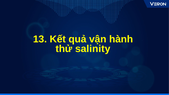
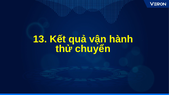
salinity: salinity -> chuyển
